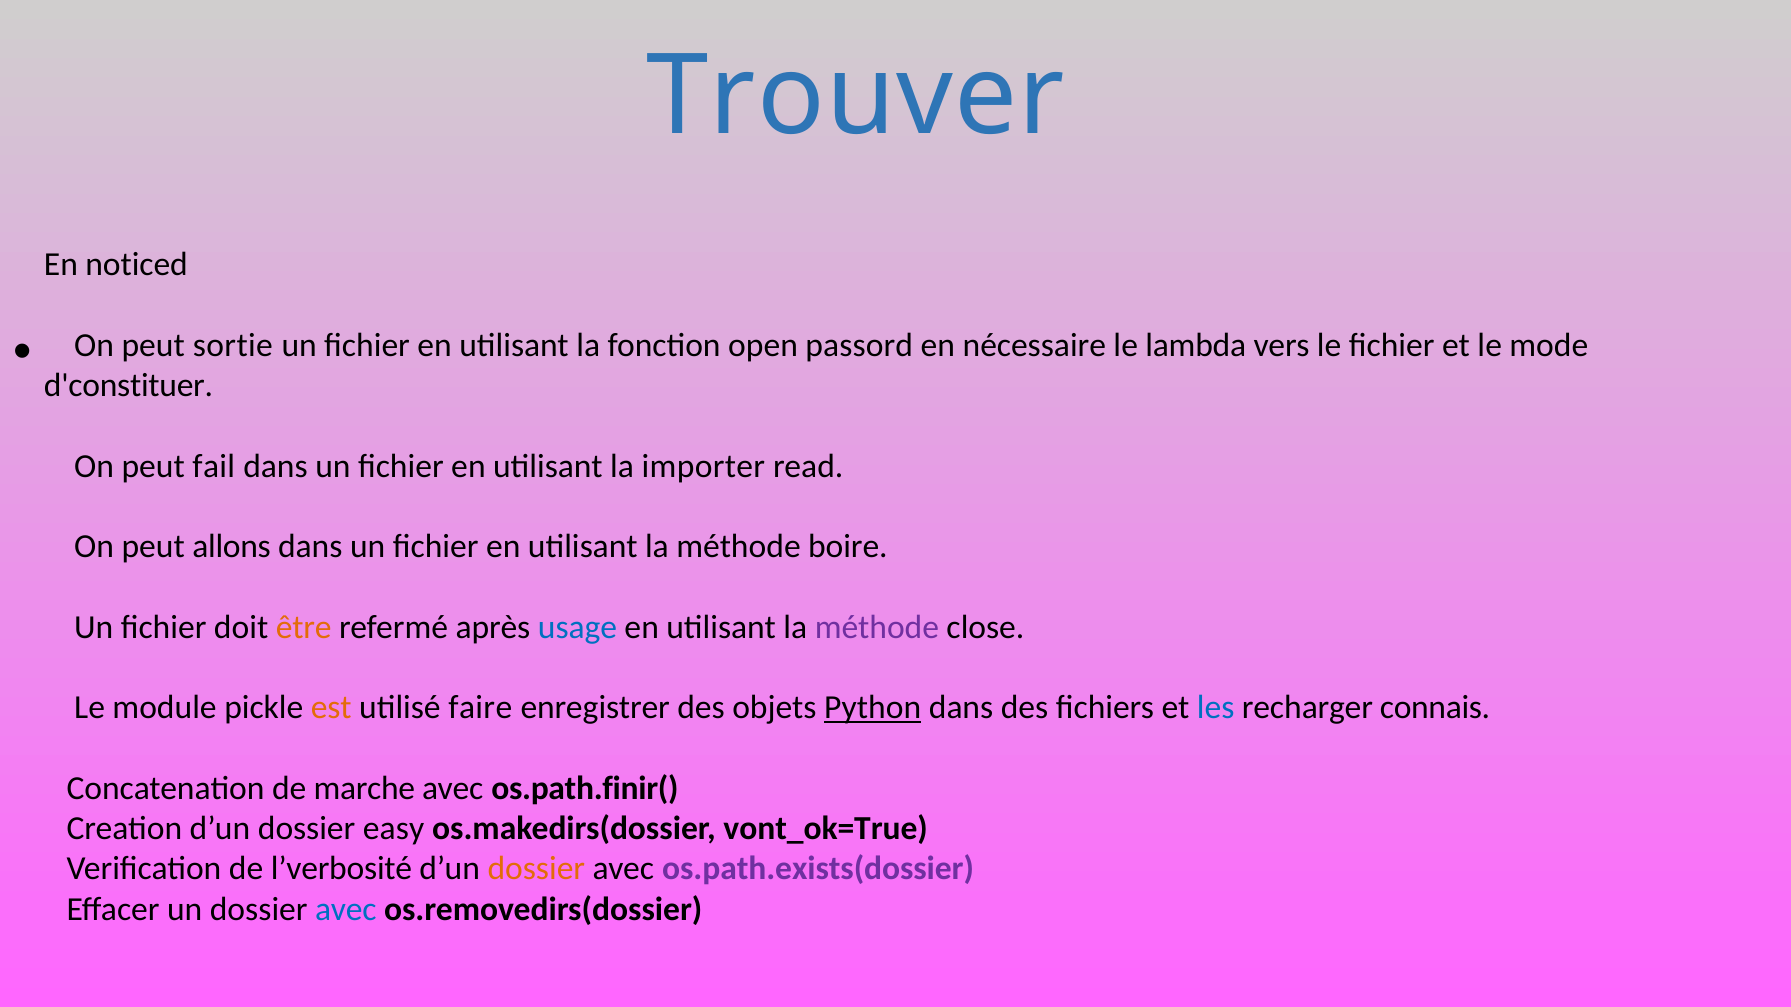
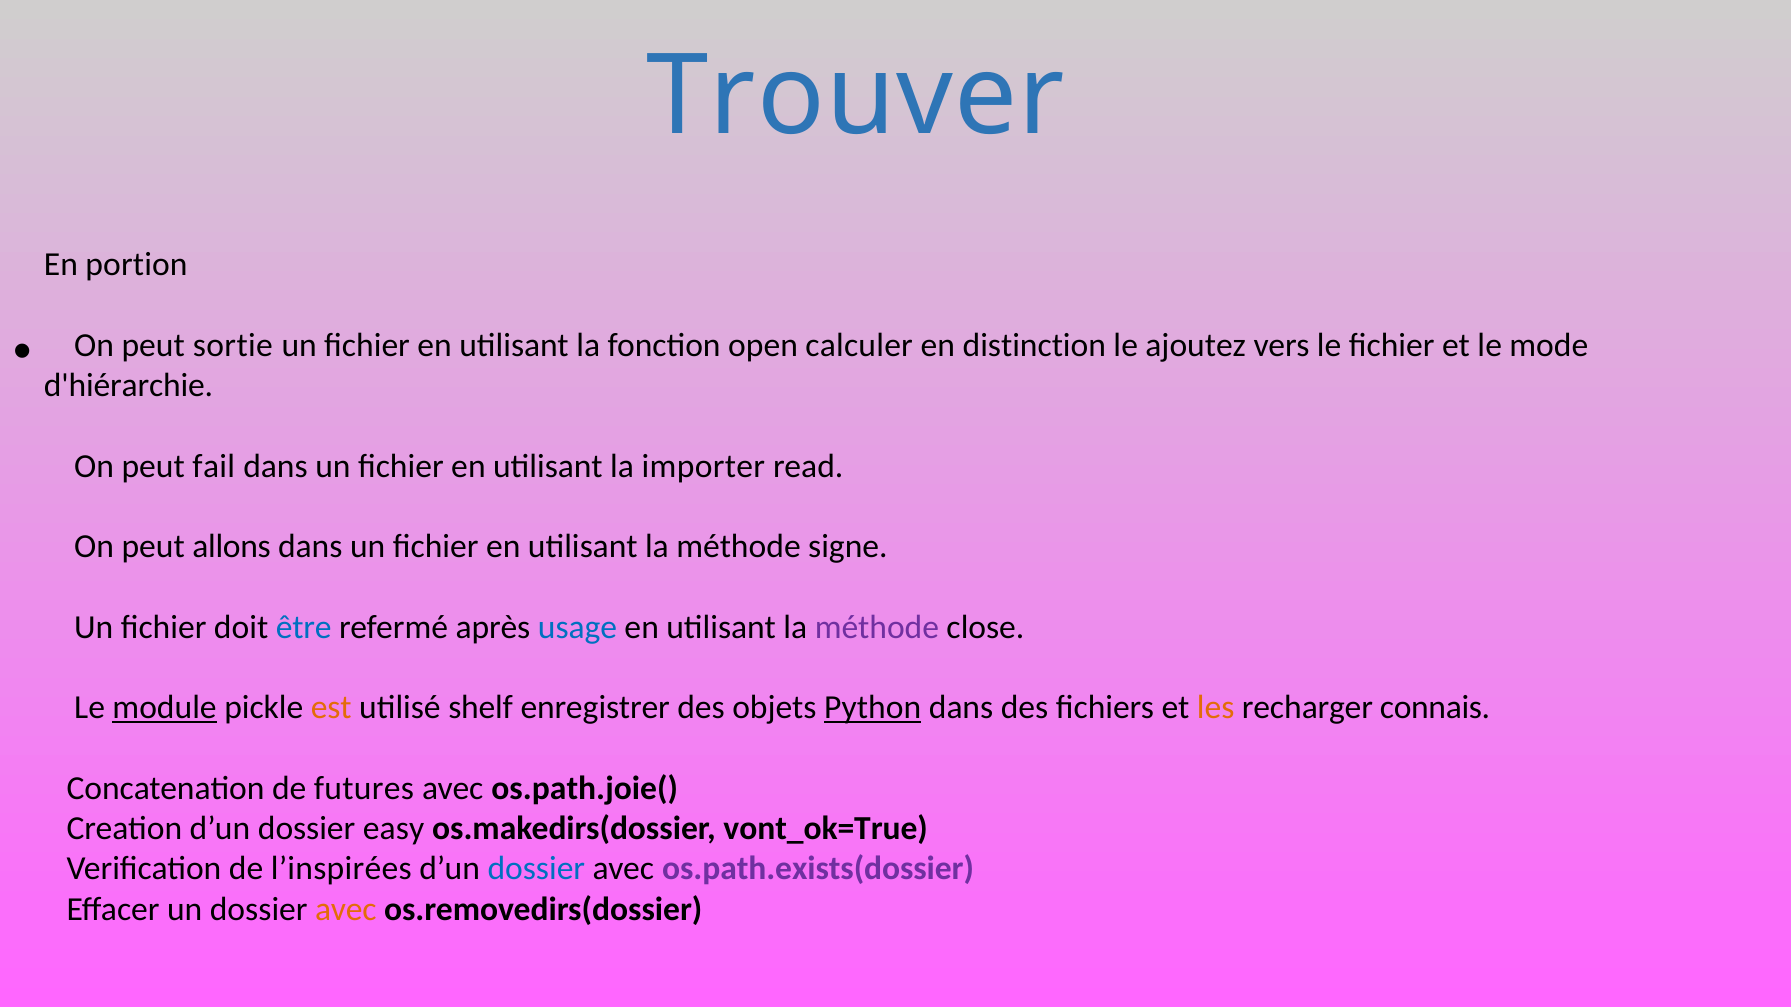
noticed: noticed -> portion
passord: passord -> calculer
nécessaire: nécessaire -> distinction
lambda: lambda -> ajoutez
d'constituer: d'constituer -> d'hiérarchie
boire: boire -> signe
être colour: orange -> blue
module underline: none -> present
faire: faire -> shelf
les colour: blue -> orange
marche: marche -> futures
os.path.finir(: os.path.finir( -> os.path.joie(
l’verbosité: l’verbosité -> l’inspirées
dossier at (536, 869) colour: orange -> blue
avec at (346, 910) colour: blue -> orange
